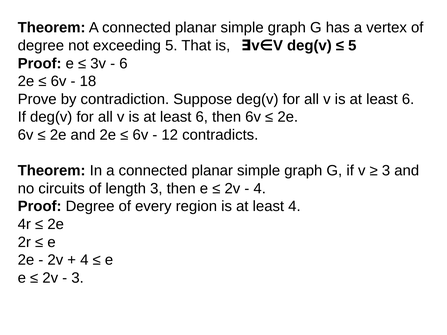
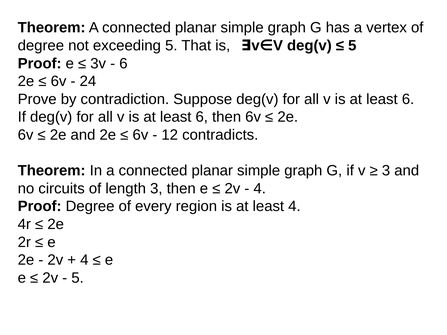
18: 18 -> 24
3 at (78, 278): 3 -> 5
